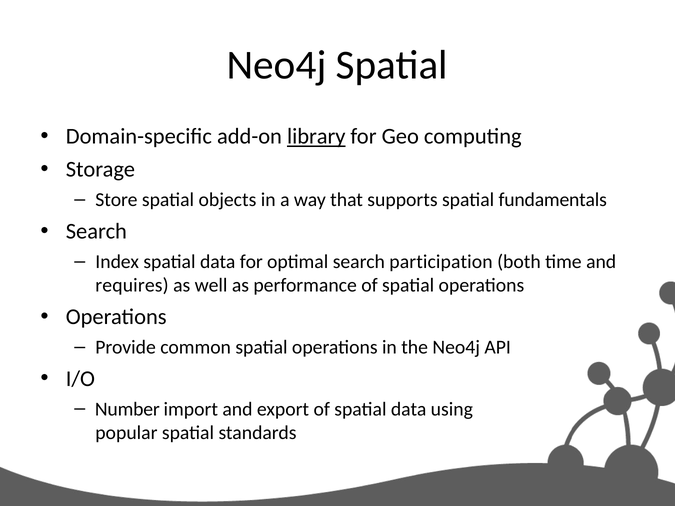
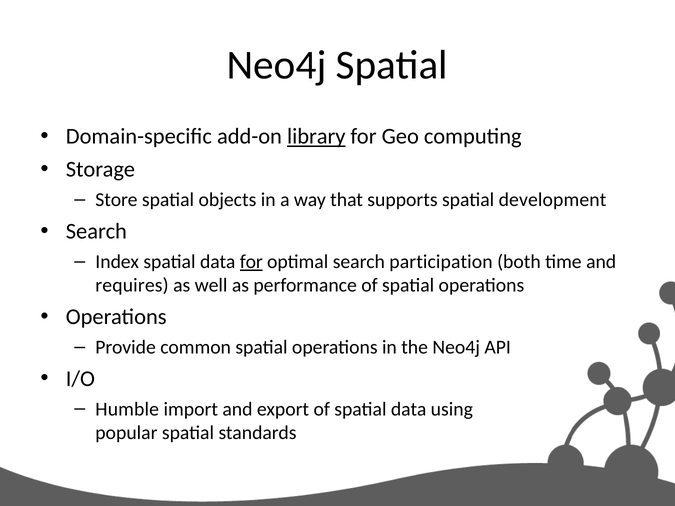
fundamentals: fundamentals -> development
for at (251, 262) underline: none -> present
Number: Number -> Humble
